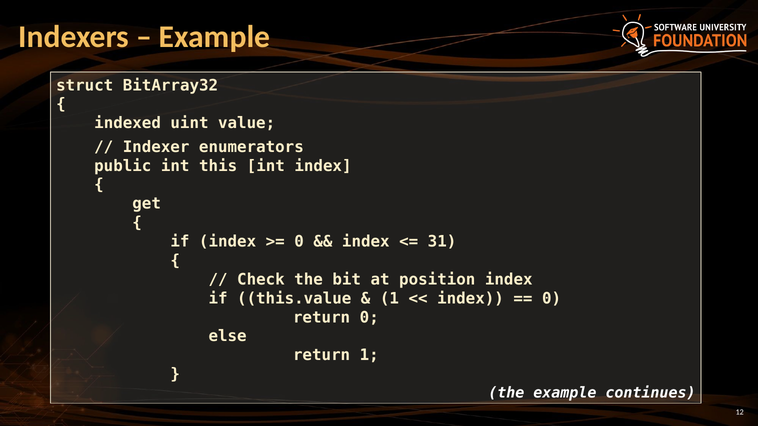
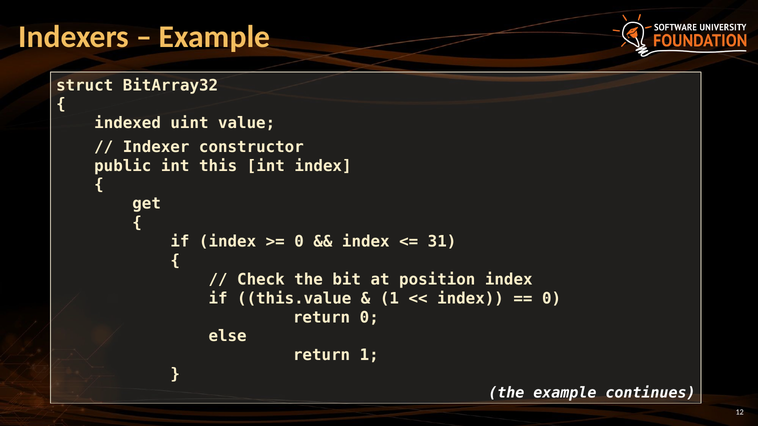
enumerators: enumerators -> constructor
